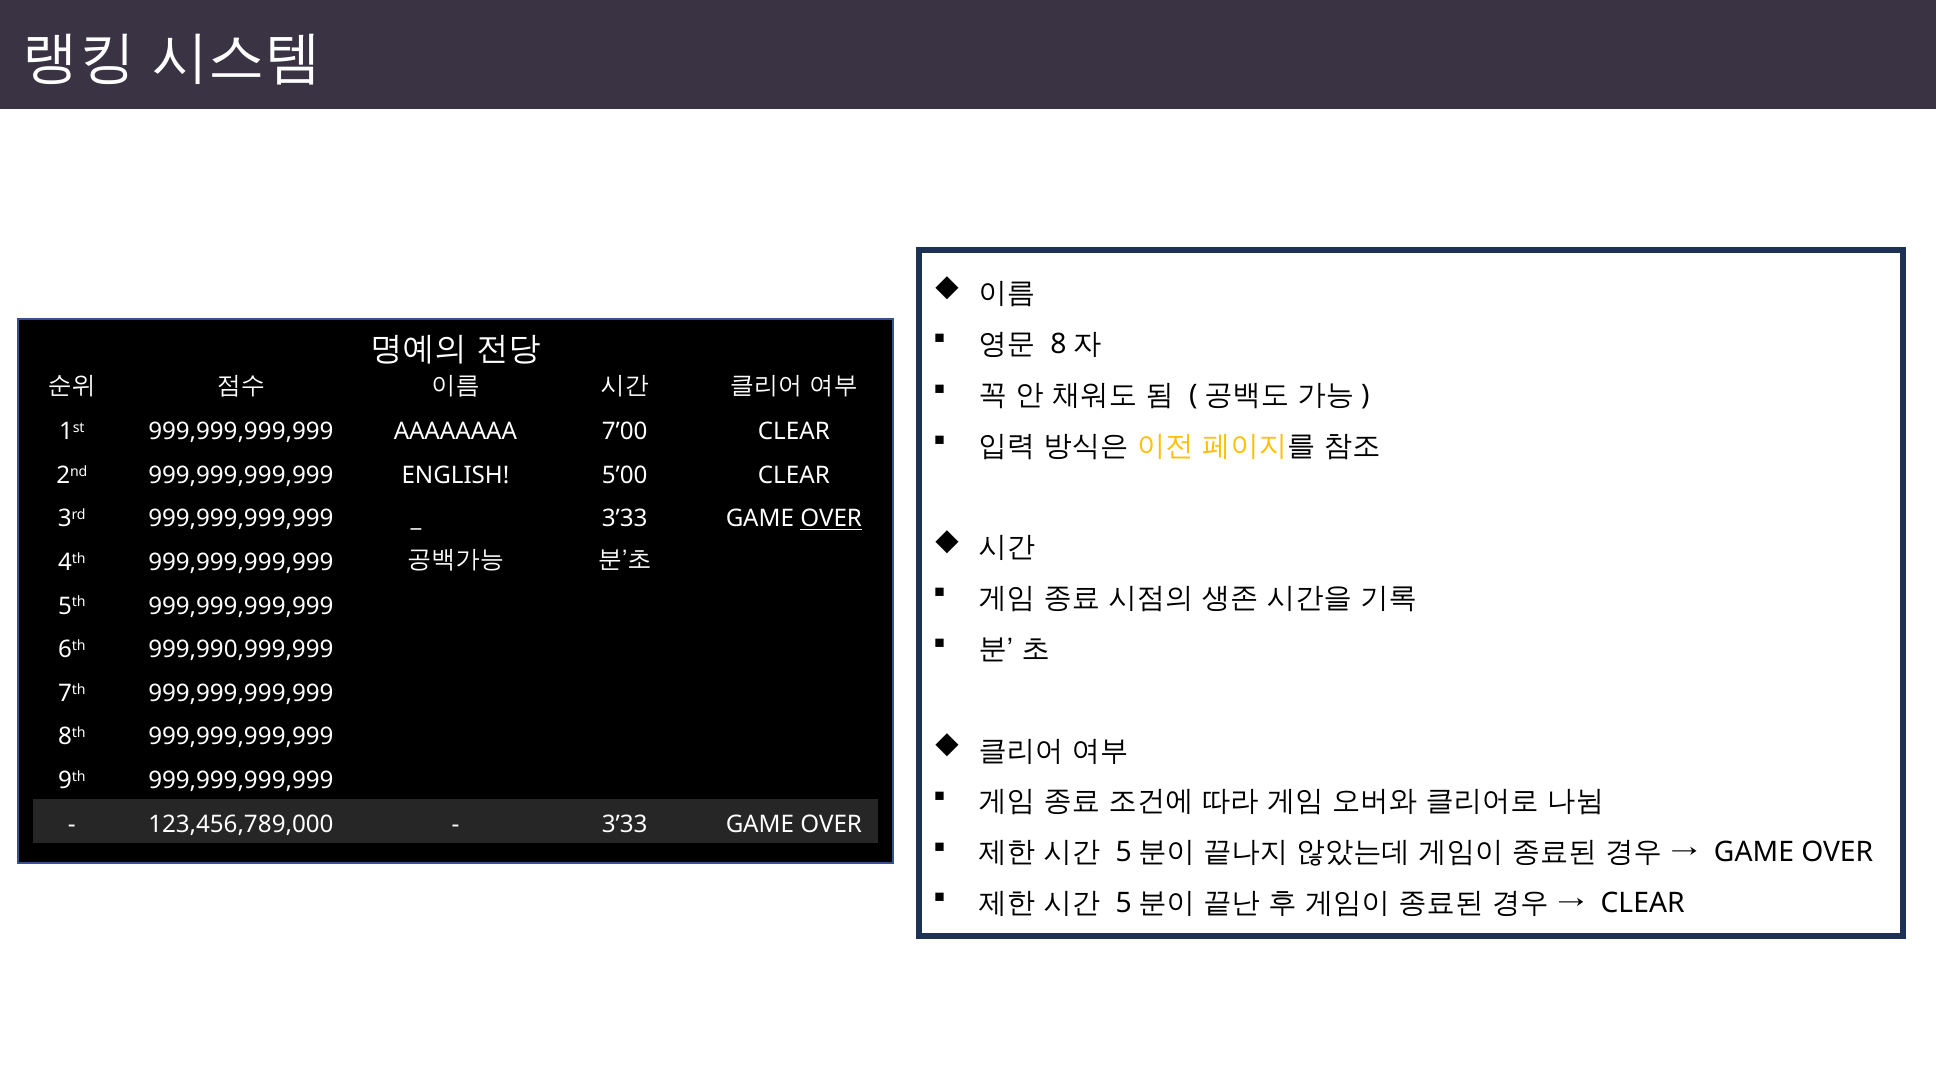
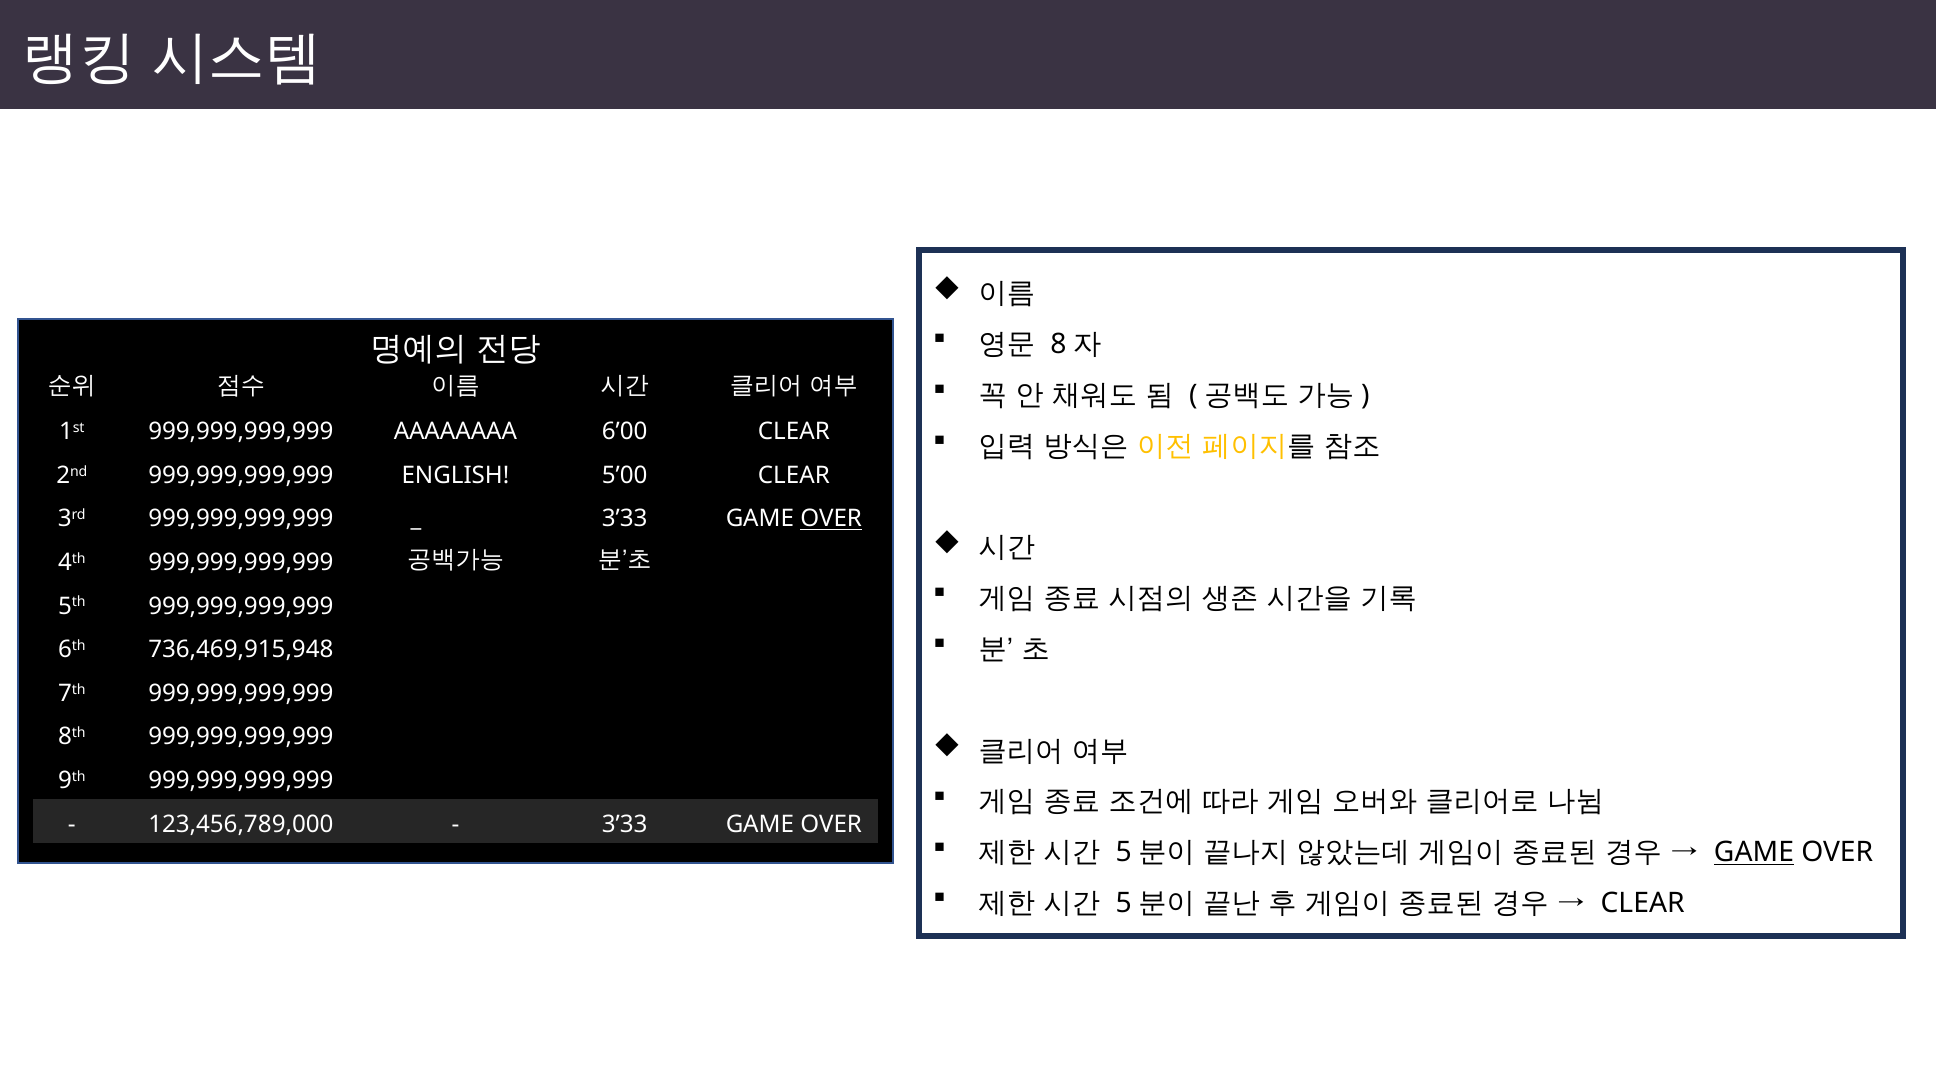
7’00: 7’00 -> 6’00
999,990,999,999: 999,990,999,999 -> 736,469,915,948
GAME at (1754, 852) underline: none -> present
